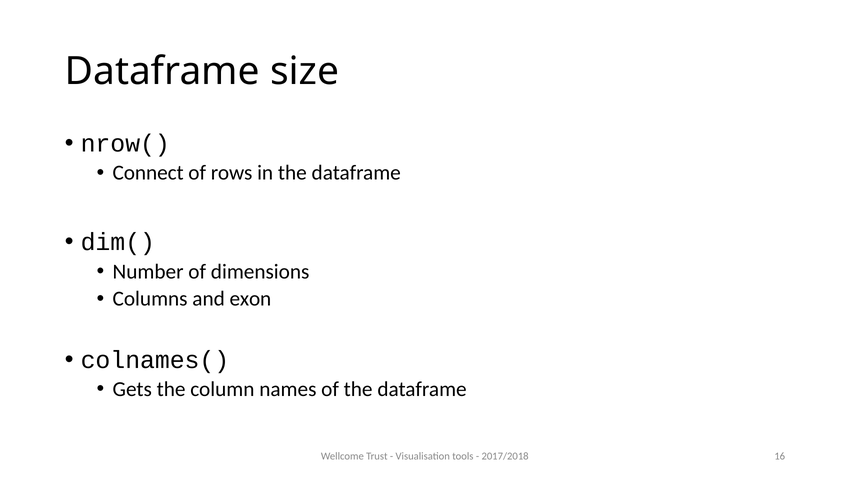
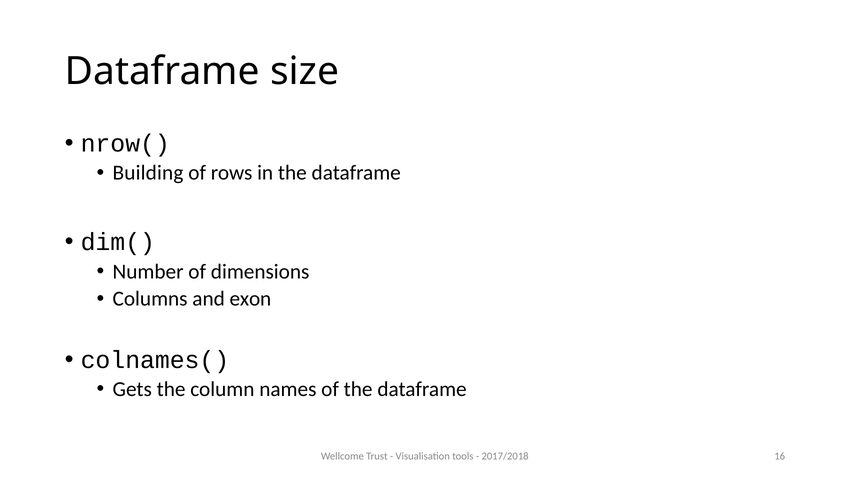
Connect: Connect -> Building
